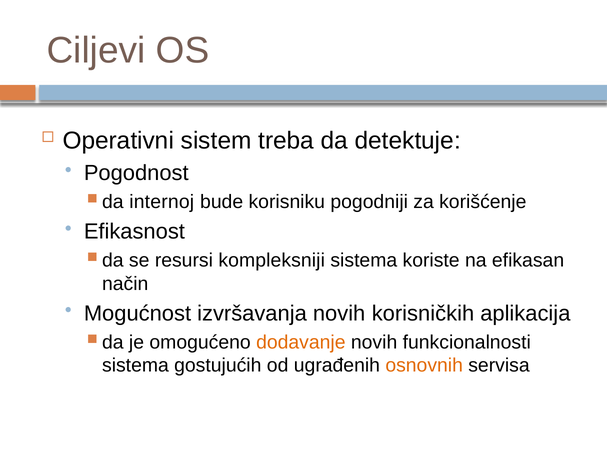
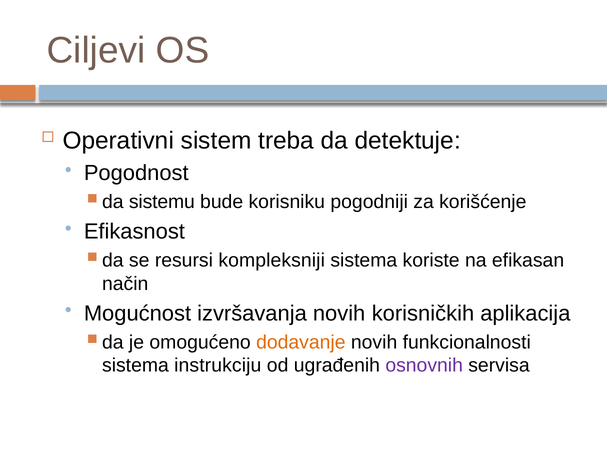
internoj: internoj -> sistemu
gostujućih: gostujućih -> instrukciju
osnovnih colour: orange -> purple
